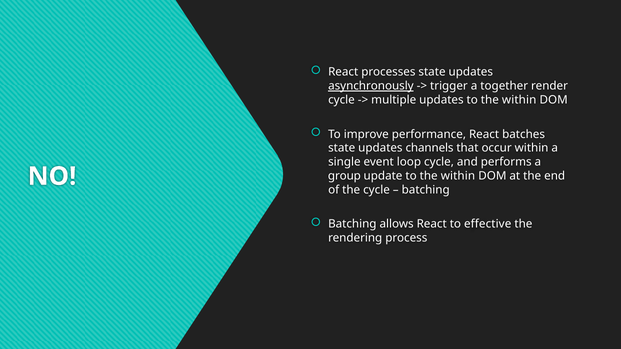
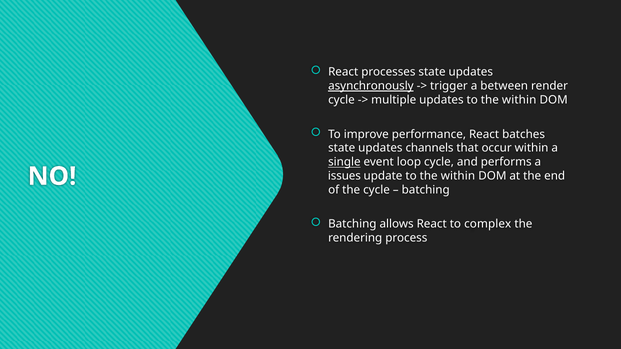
together: together -> between
single underline: none -> present
group: group -> issues
effective: effective -> complex
